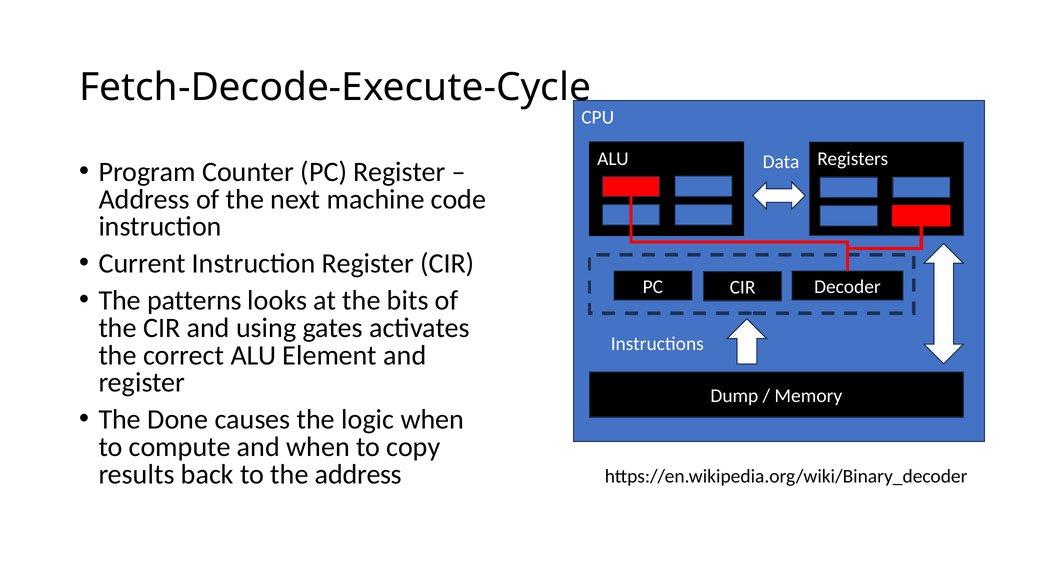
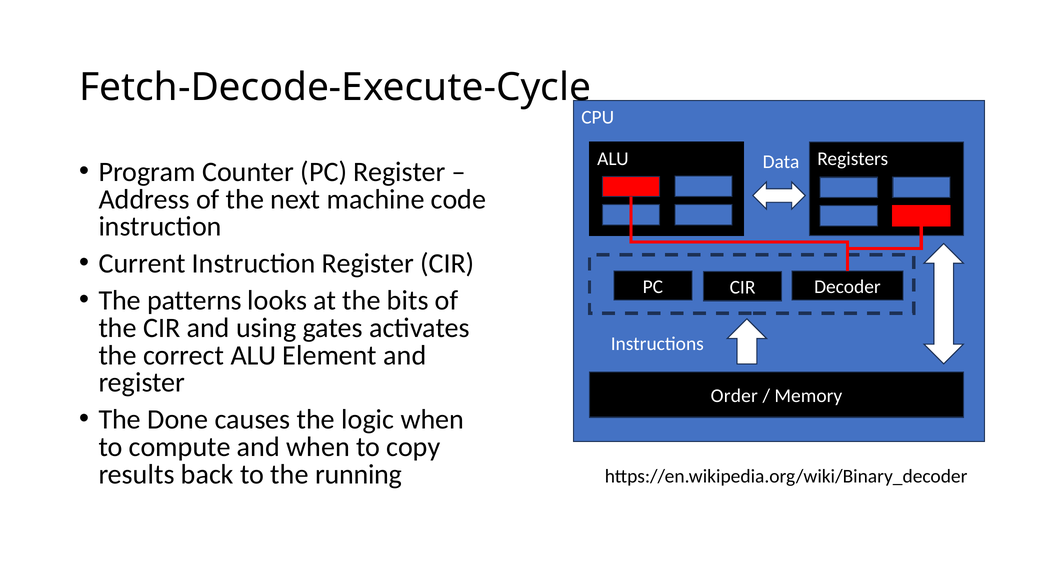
Dump: Dump -> Order
the address: address -> running
